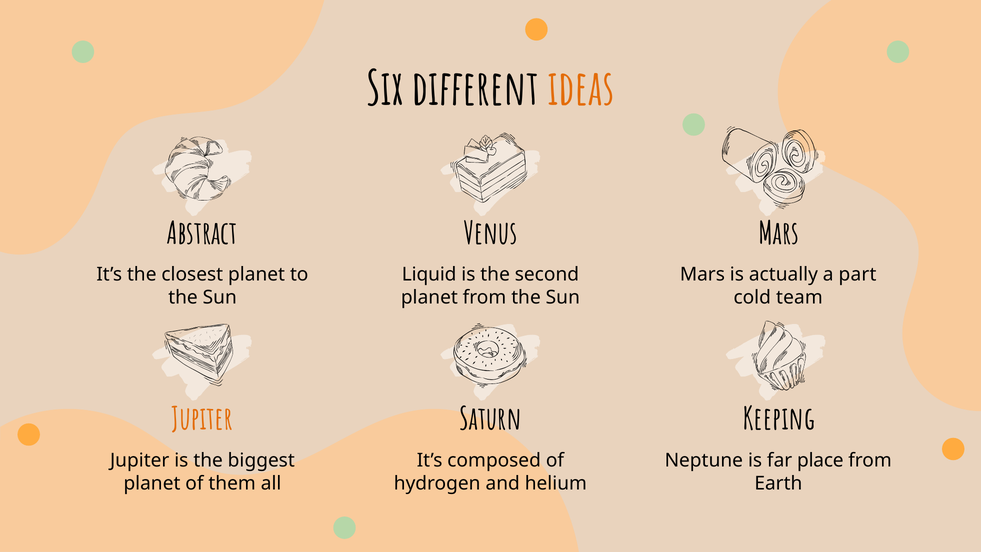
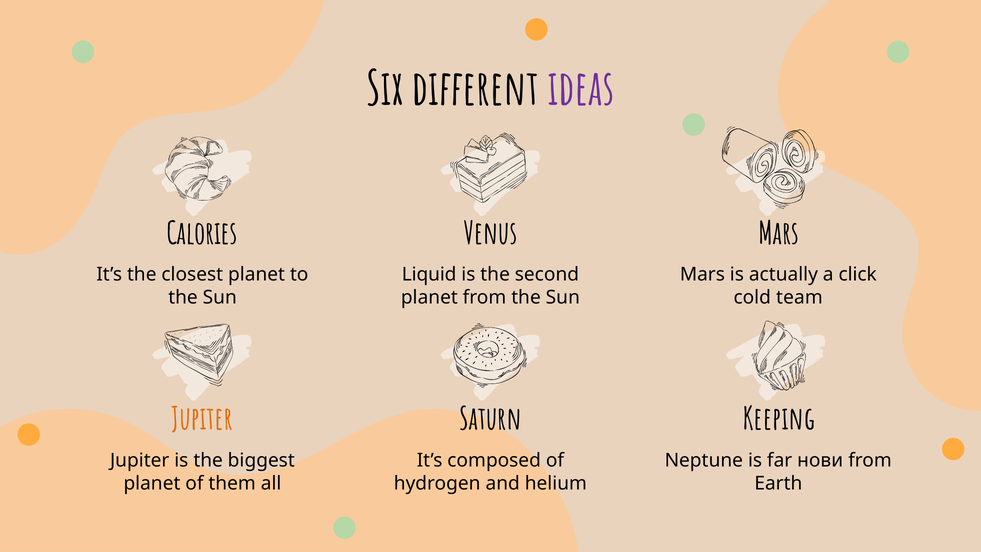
ideas colour: orange -> purple
Abstract: Abstract -> Calories
part: part -> click
place: place -> нови
